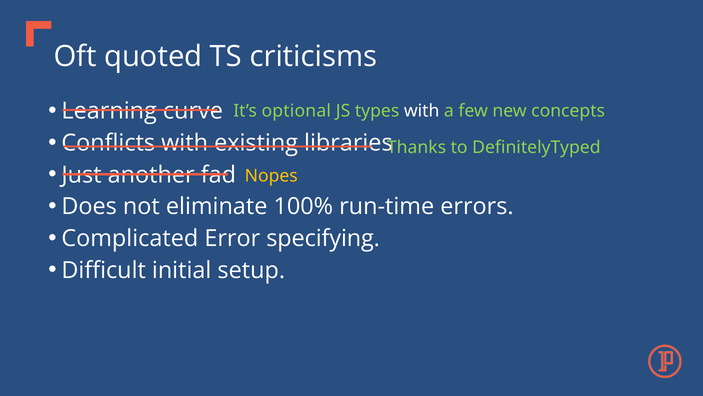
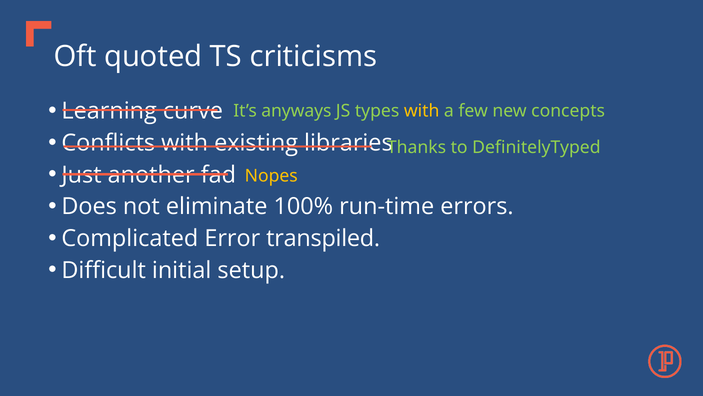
optional: optional -> anyways
with at (422, 111) colour: white -> yellow
specifying: specifying -> transpiled
